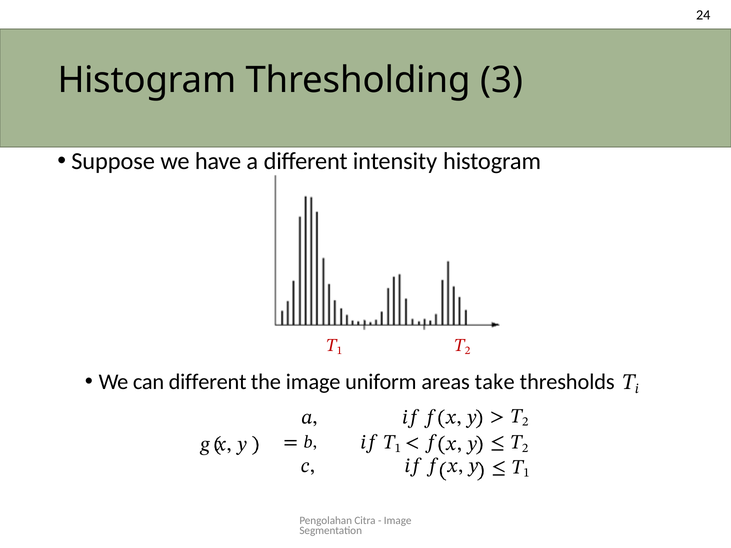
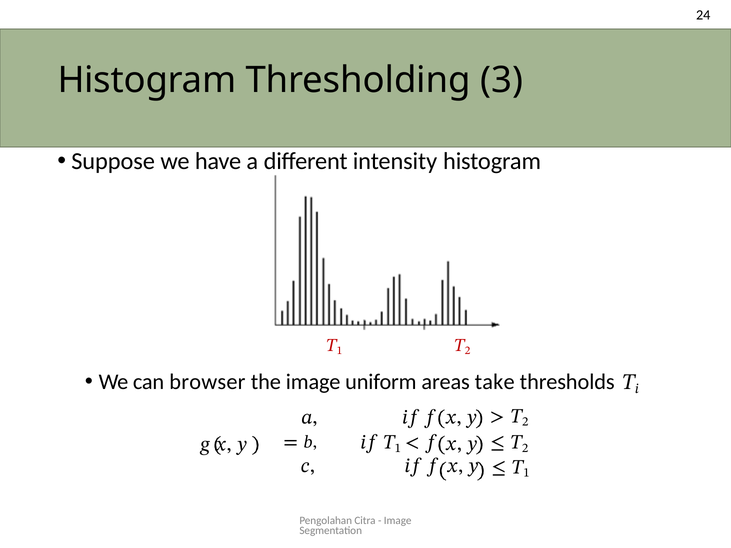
can different: different -> browser
